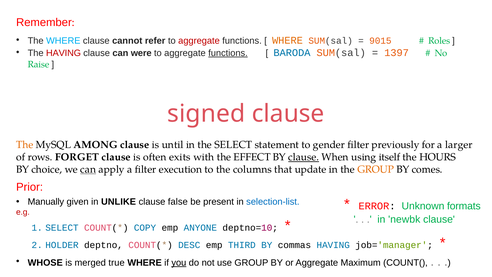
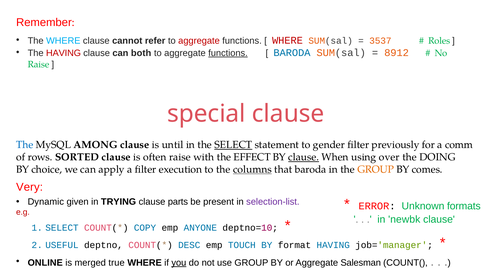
WHERE at (287, 40) colour: orange -> red
9015: 9015 -> 3537
were: were -> both
1397: 1397 -> 8912
signed: signed -> special
The at (25, 145) colour: orange -> blue
SELECT at (233, 145) underline: none -> present
larger: larger -> comm
FORGET: FORGET -> SORTED
often exits: exits -> raise
itself: itself -> over
HOURS: HOURS -> DOING
can at (88, 169) underline: present -> none
columns underline: none -> present
that update: update -> baroda
Prior: Prior -> Very
Manually: Manually -> Dynamic
UNLIKE: UNLIKE -> TRYING
false: false -> parts
selection-list colour: blue -> purple
HOLDER: HOLDER -> USEFUL
THIRD: THIRD -> TOUCH
commas: commas -> format
WHOSE: WHOSE -> ONLINE
Maximum: Maximum -> Salesman
